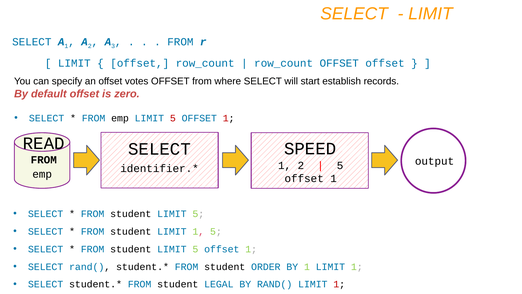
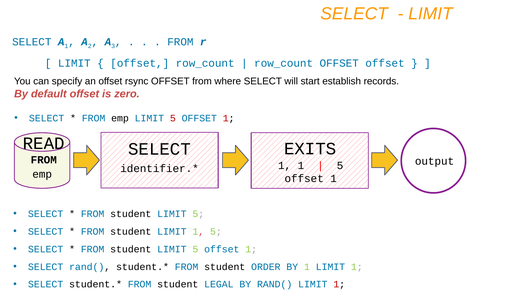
votes: votes -> rsync
SPEED: SPEED -> EXITS
1 2: 2 -> 1
